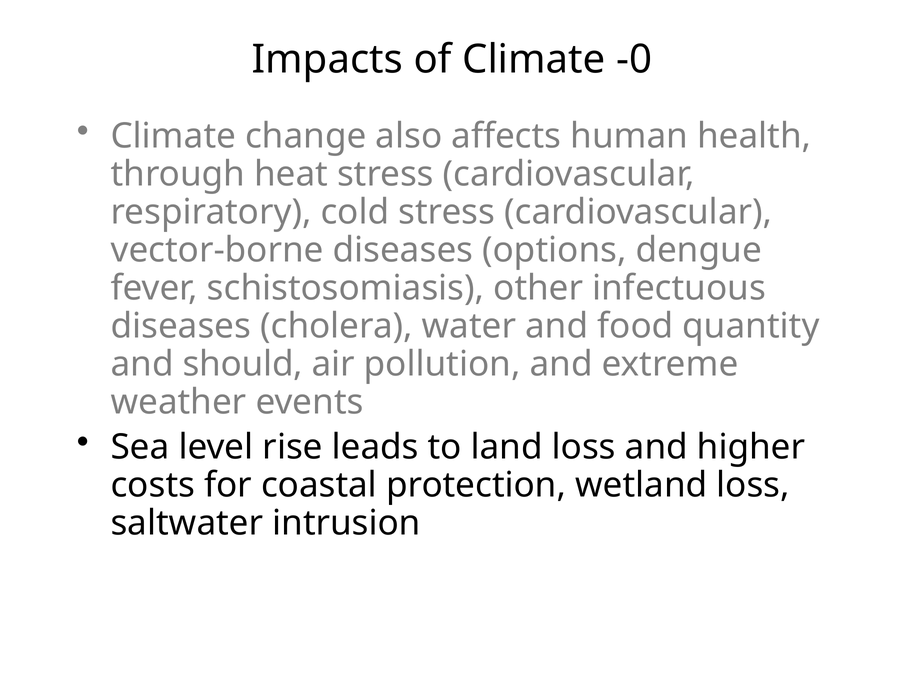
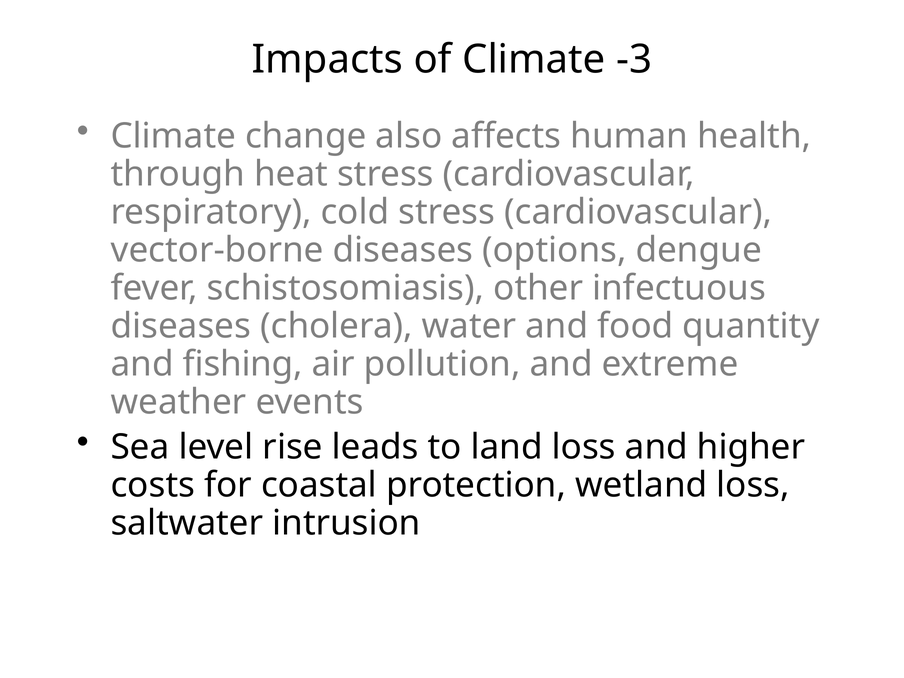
-0: -0 -> -3
should: should -> fishing
